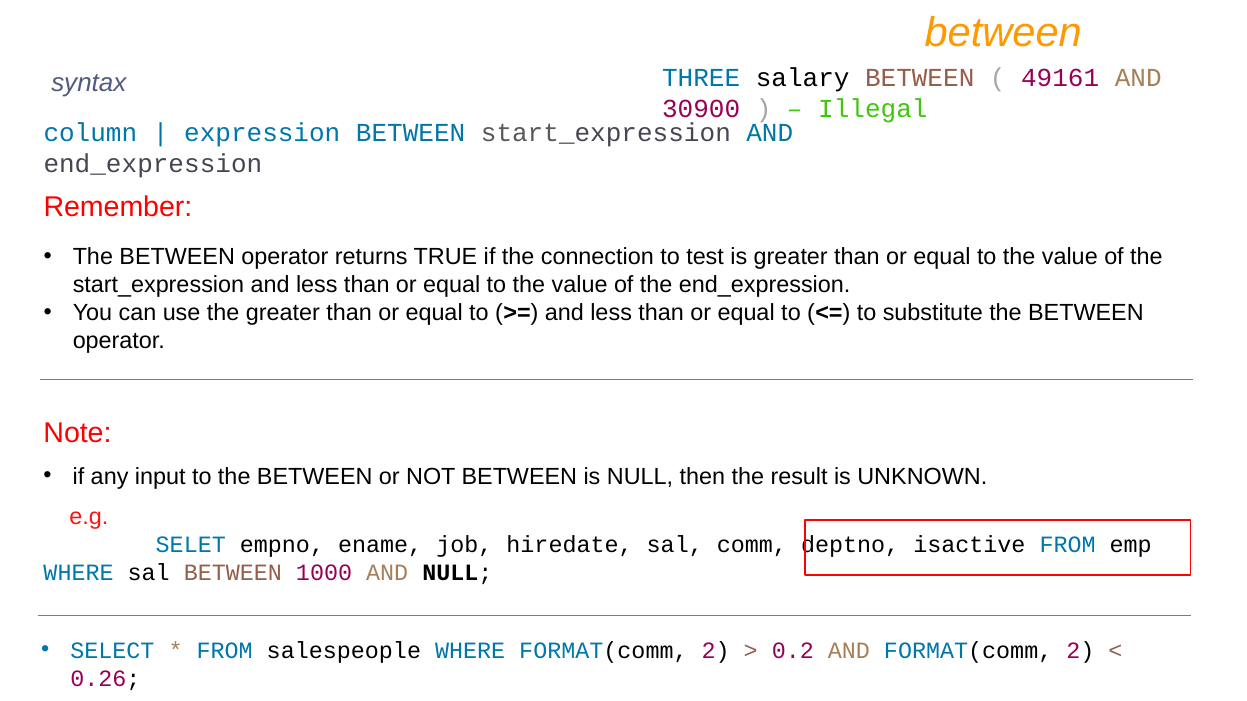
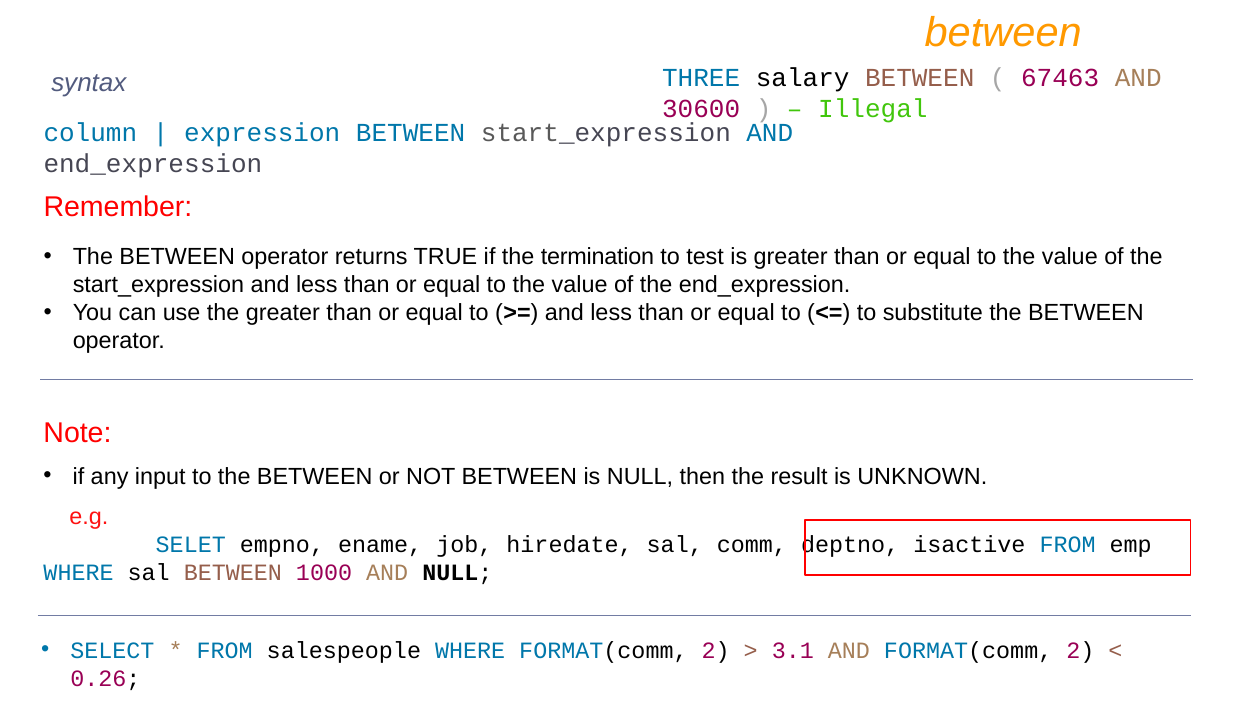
49161: 49161 -> 67463
30900: 30900 -> 30600
connection: connection -> termination
0.2: 0.2 -> 3.1
